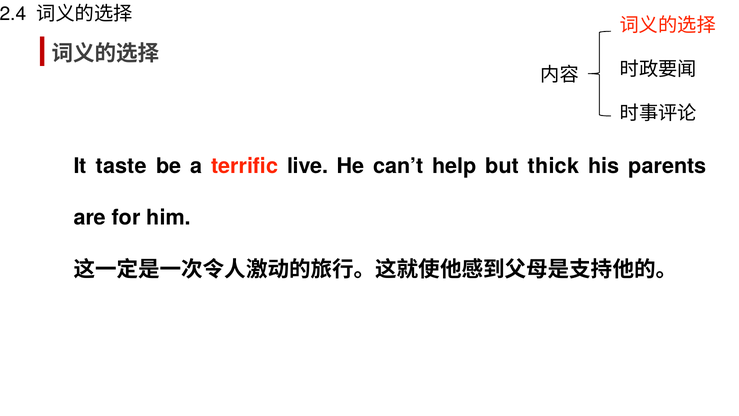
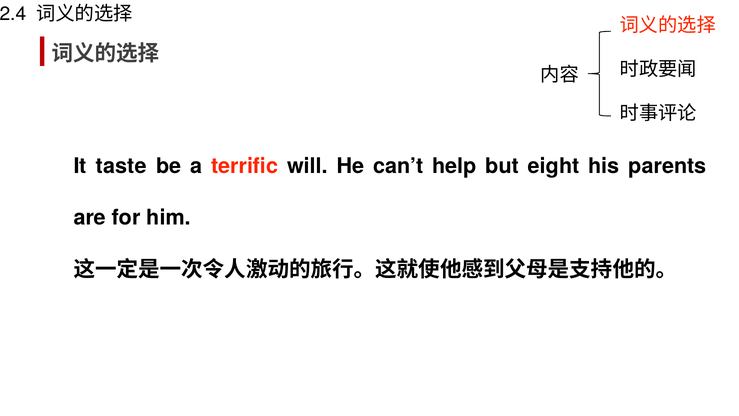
live: live -> will
thick: thick -> eight
